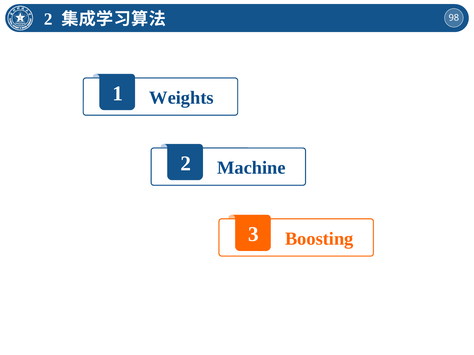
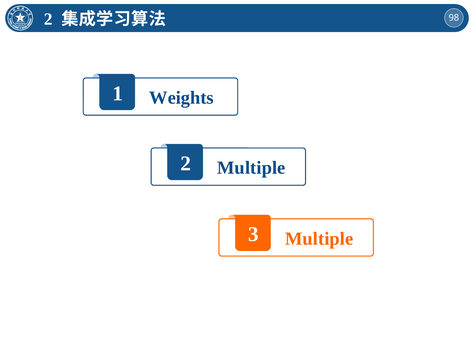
Machine at (251, 168): Machine -> Multiple
Boosting at (319, 239): Boosting -> Multiple
